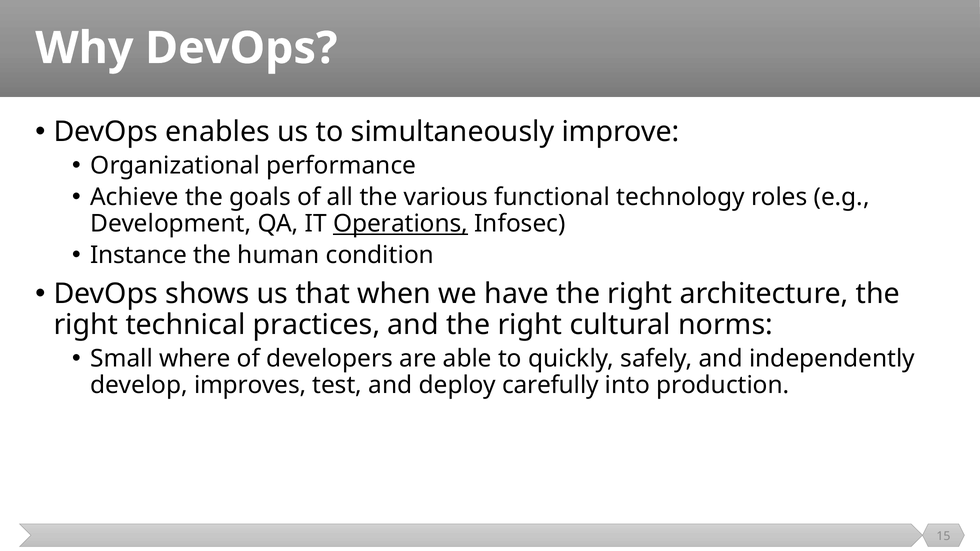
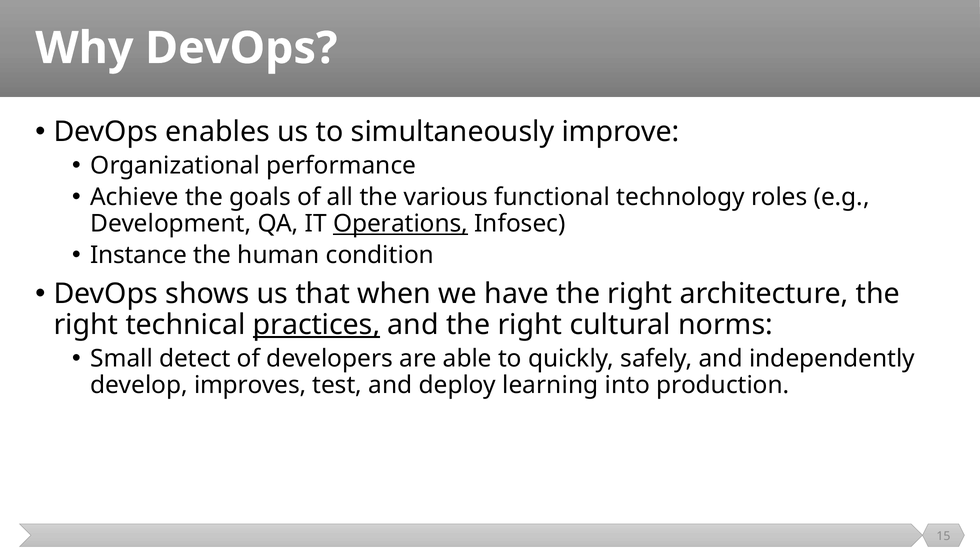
practices underline: none -> present
where: where -> detect
carefully: carefully -> learning
